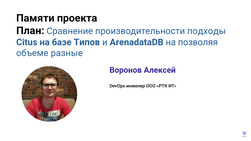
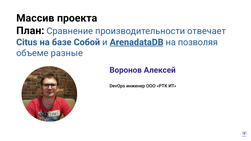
Памяти: Памяти -> Массив
подходы: подходы -> отвечает
Типов: Типов -> Собой
ArenadataDB underline: none -> present
